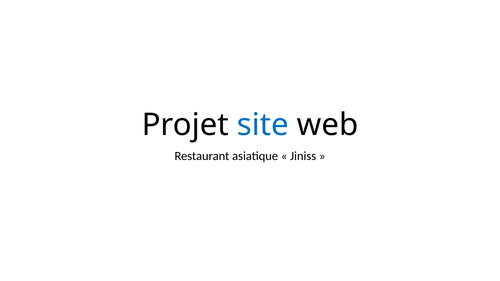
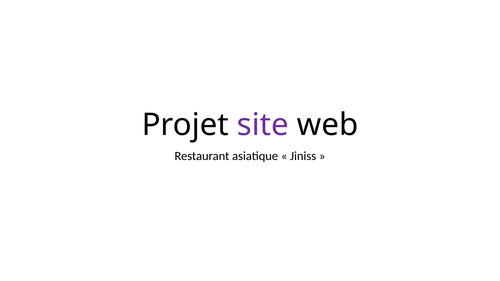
site colour: blue -> purple
